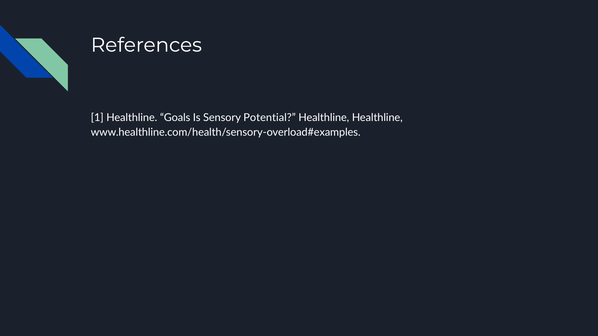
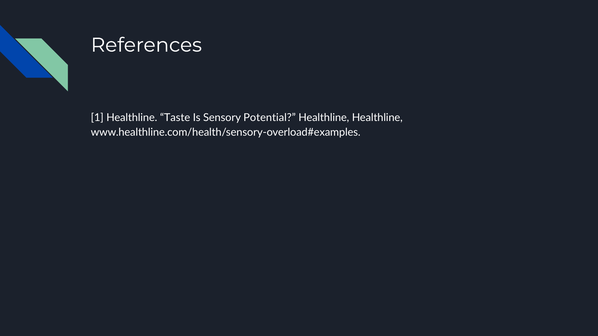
Goals: Goals -> Taste
